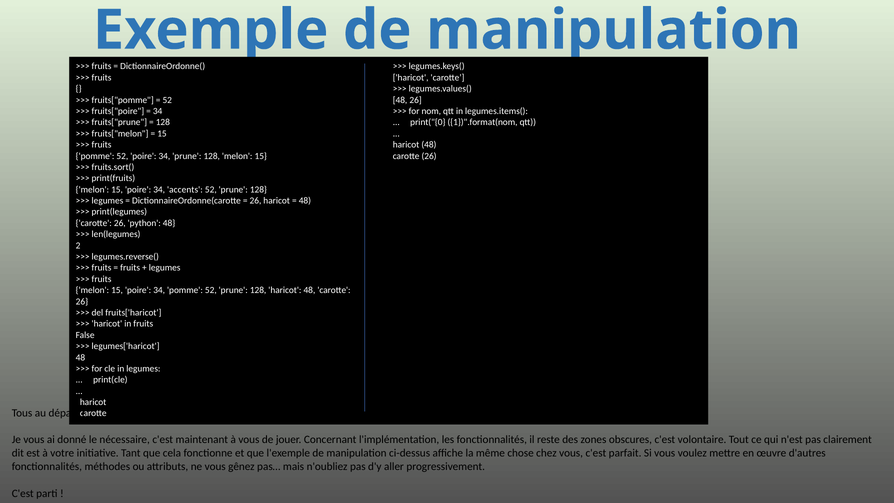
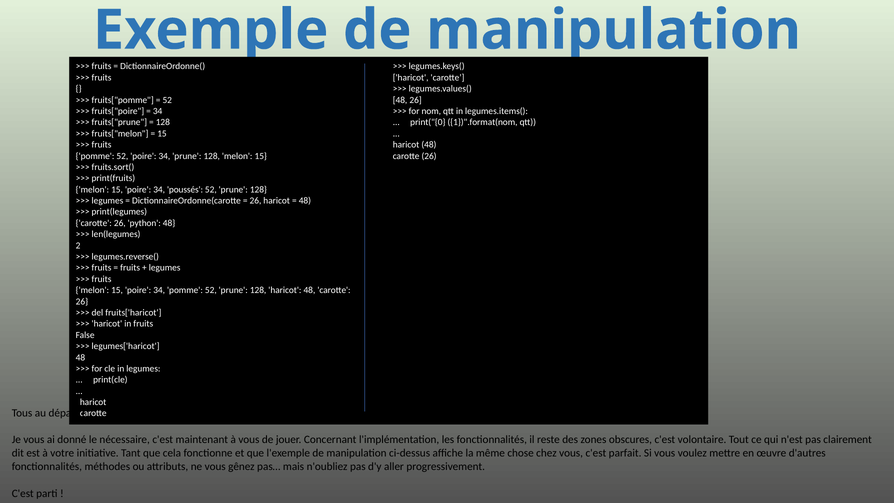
accents: accents -> poussés
